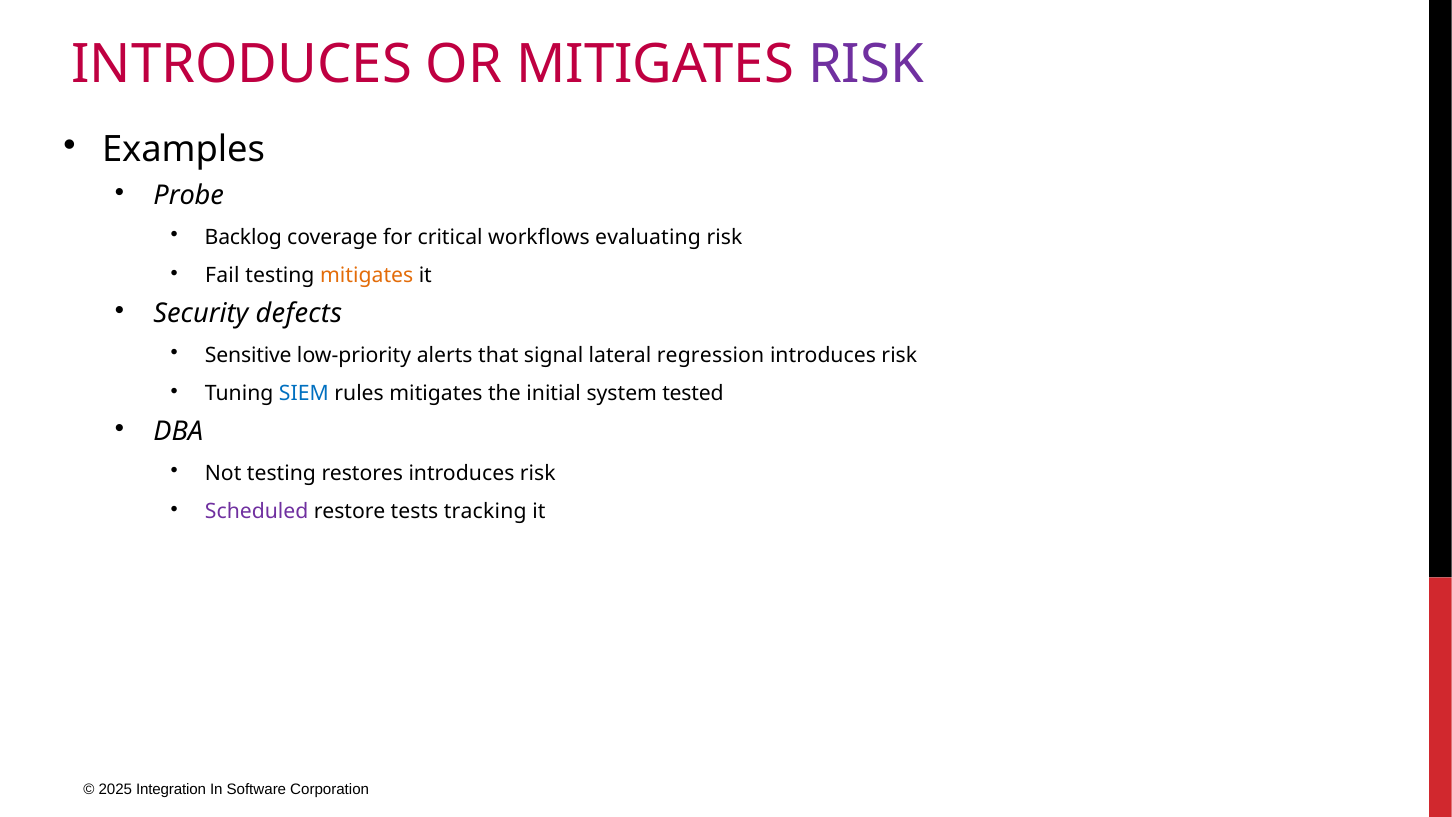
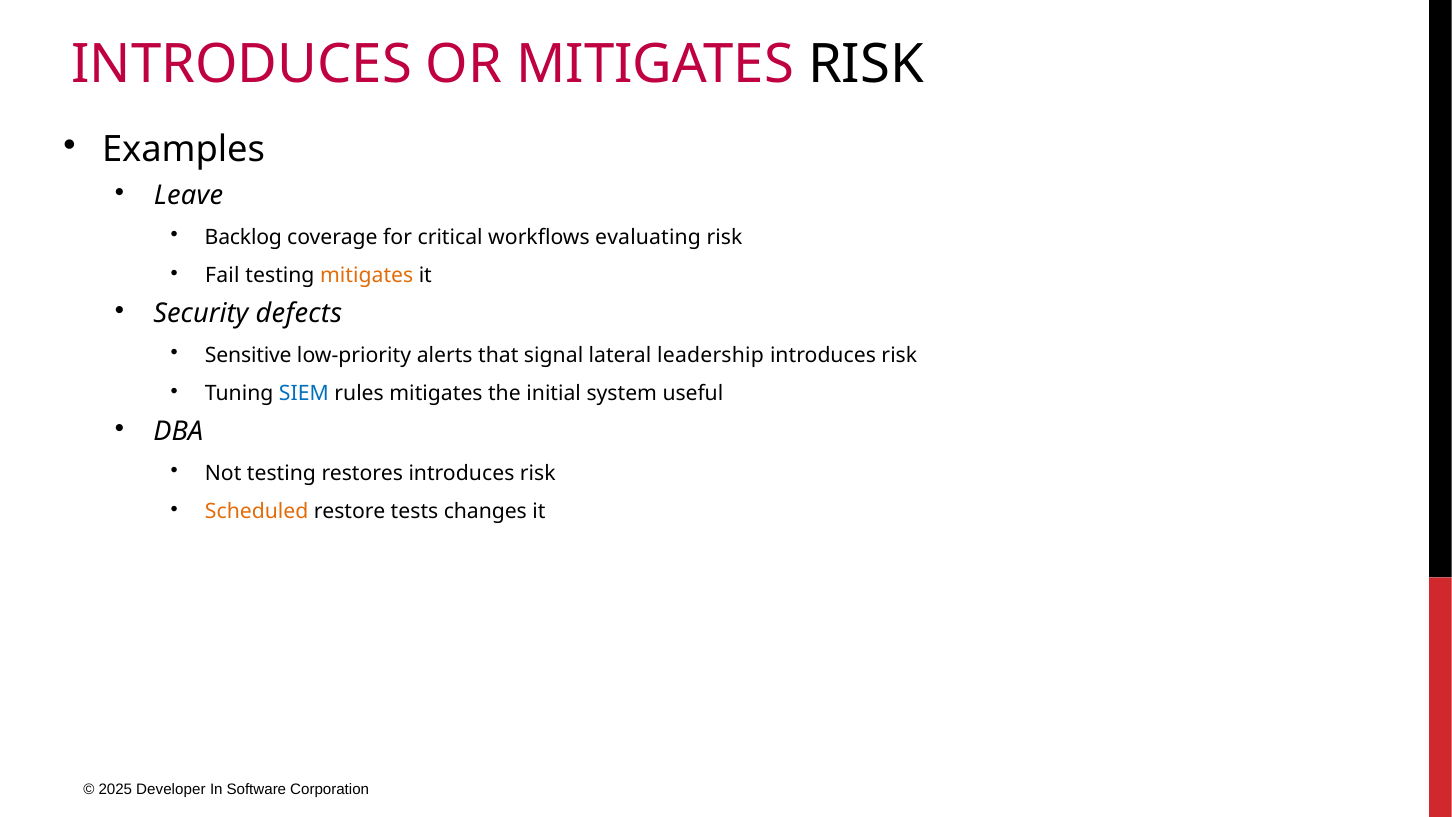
RISK at (866, 64) colour: purple -> black
Probe: Probe -> Leave
regression: regression -> leadership
tested: tested -> useful
Scheduled colour: purple -> orange
tracking: tracking -> changes
Integration: Integration -> Developer
